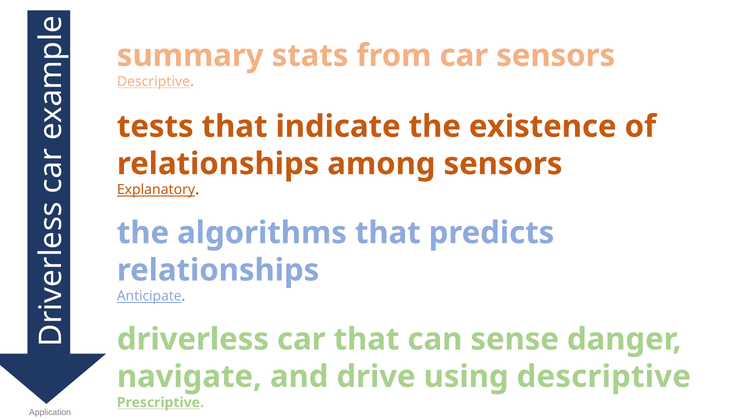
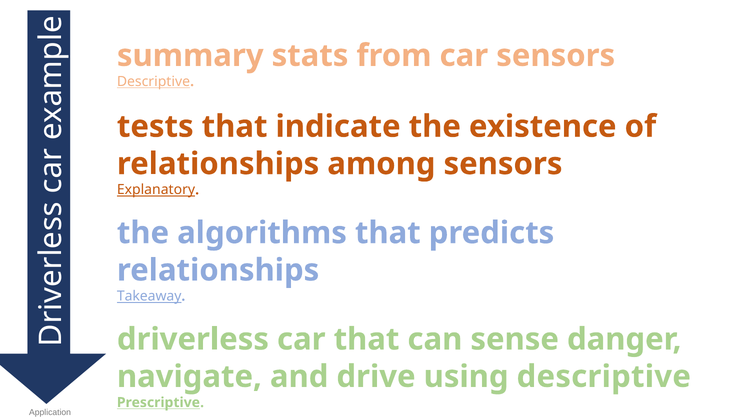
Anticipate: Anticipate -> Takeaway
